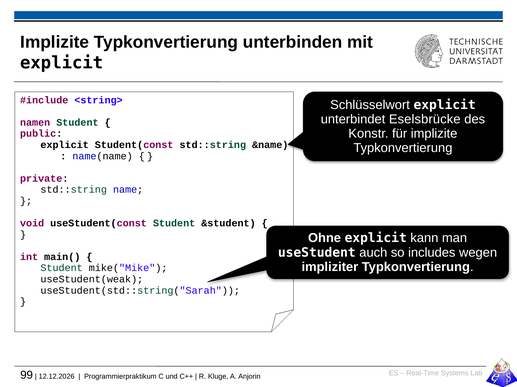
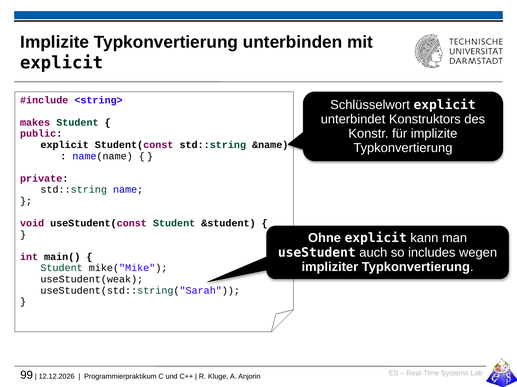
Eselsbrücke: Eselsbrücke -> Konstruktors
namen: namen -> makes
